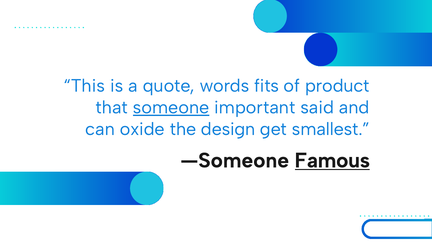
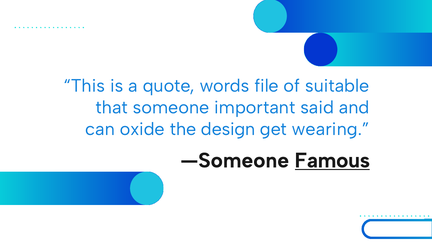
fits: fits -> file
product: product -> suitable
someone underline: present -> none
smallest: smallest -> wearing
